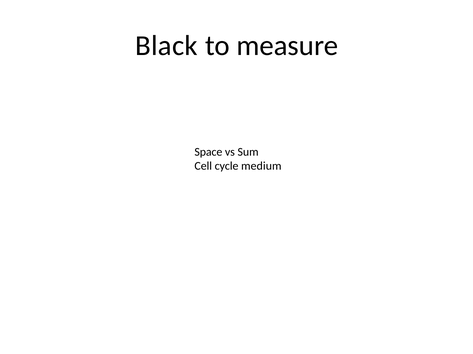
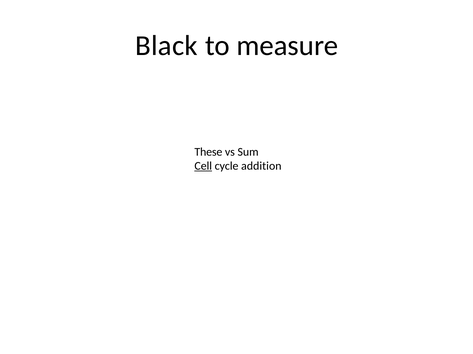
Space: Space -> These
Cell underline: none -> present
medium: medium -> addition
